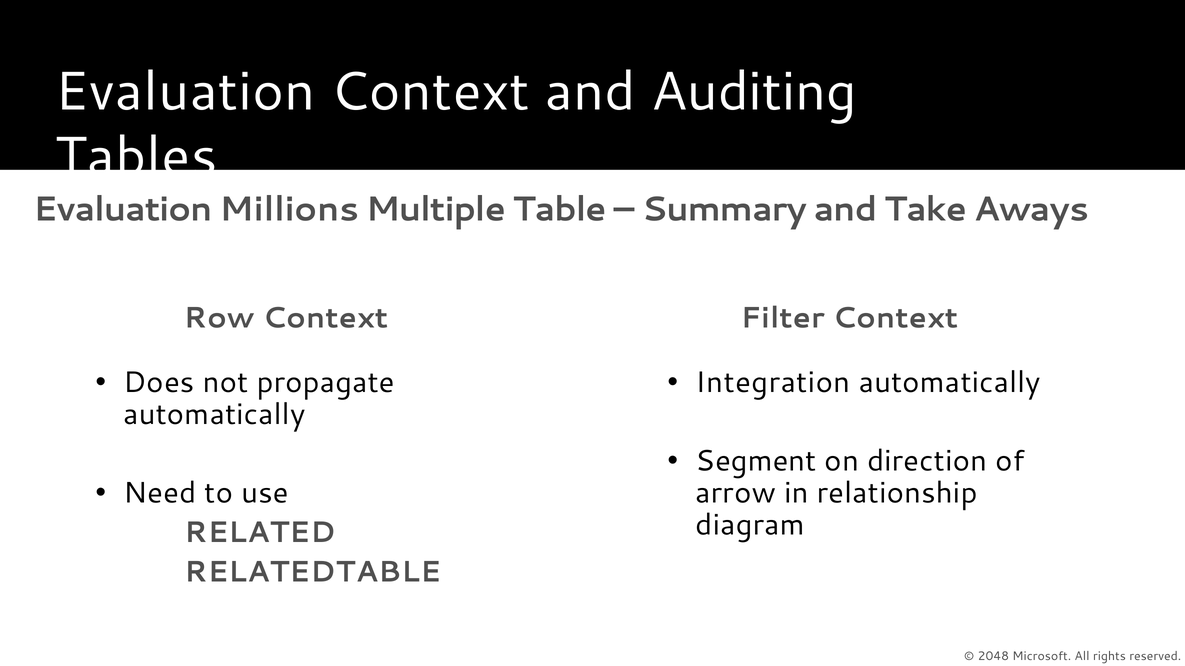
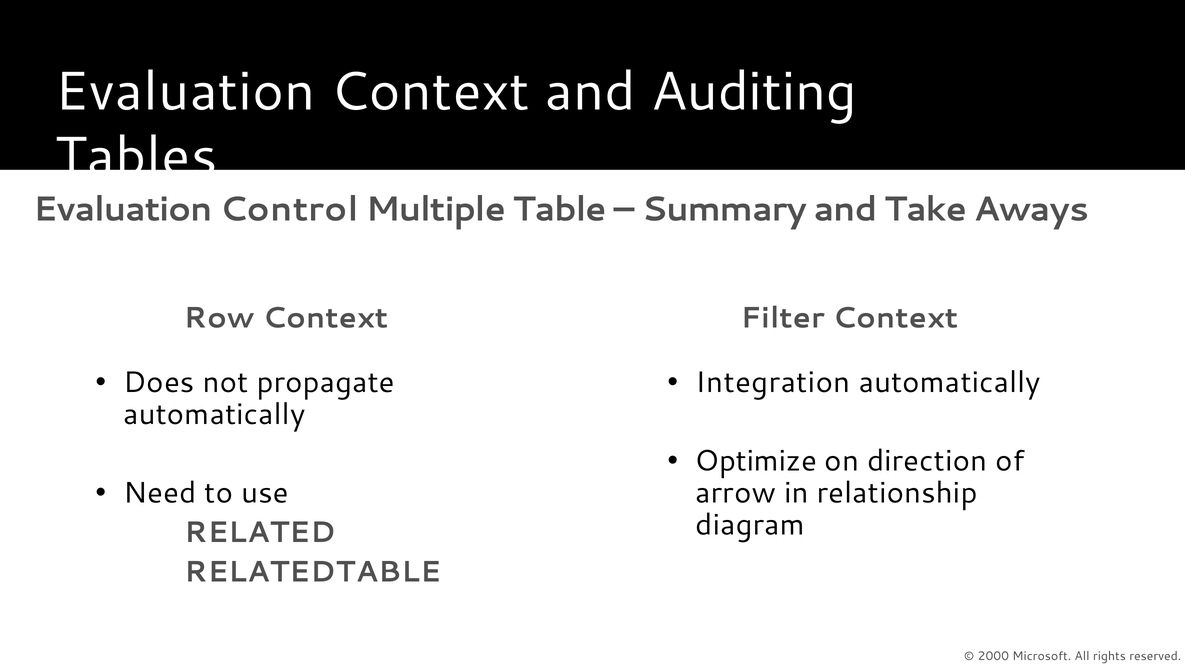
Millions: Millions -> Control
Segment: Segment -> Optimize
2048: 2048 -> 2000
